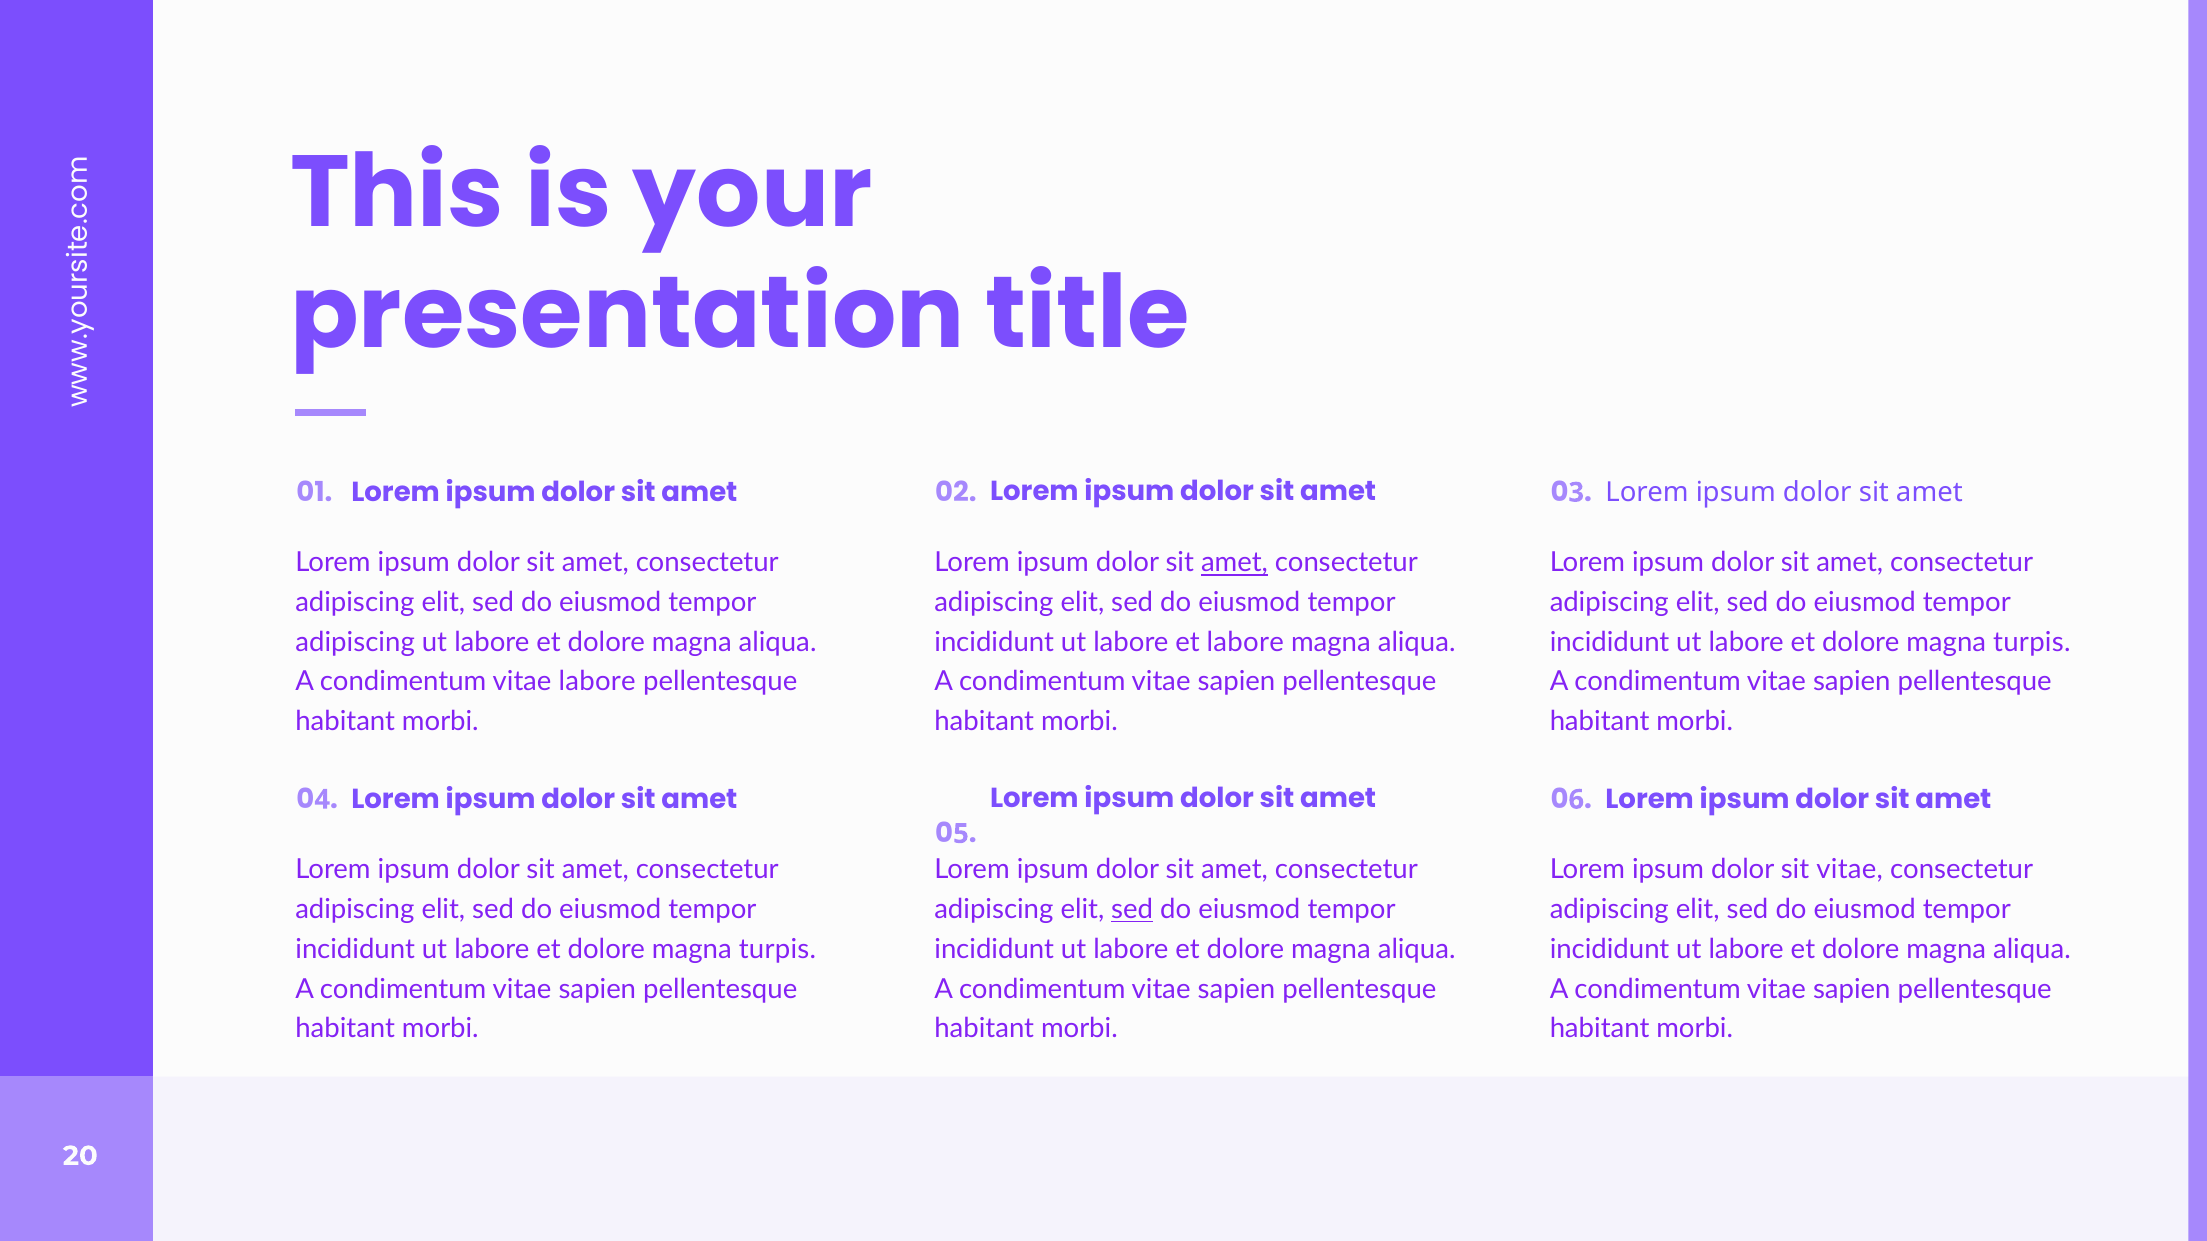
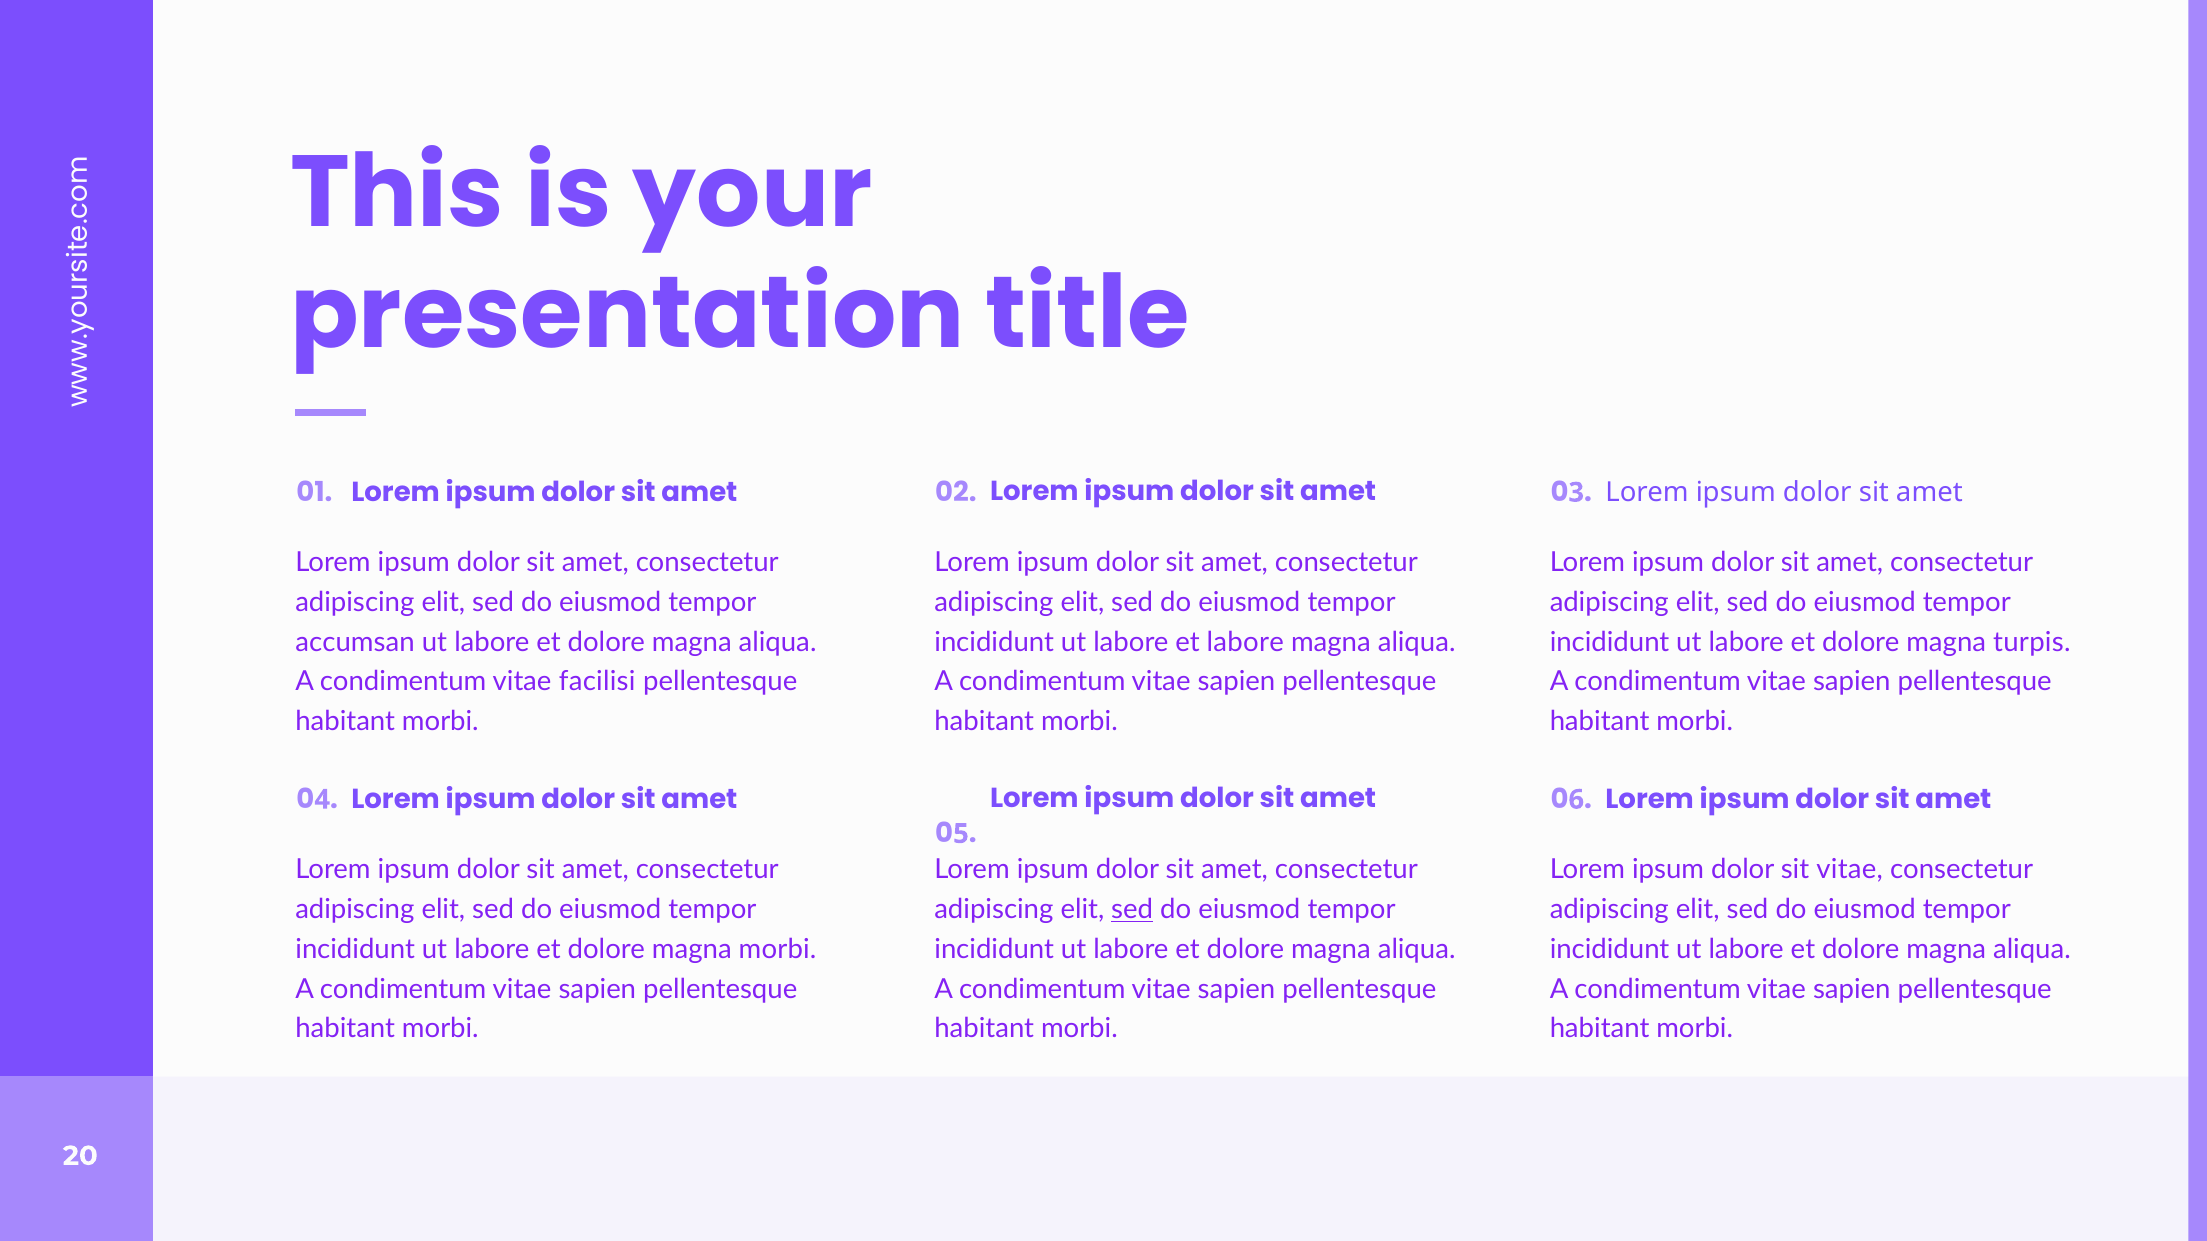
amet at (1235, 563) underline: present -> none
adipiscing at (355, 642): adipiscing -> accumsan
vitae labore: labore -> facilisi
turpis at (777, 950): turpis -> morbi
